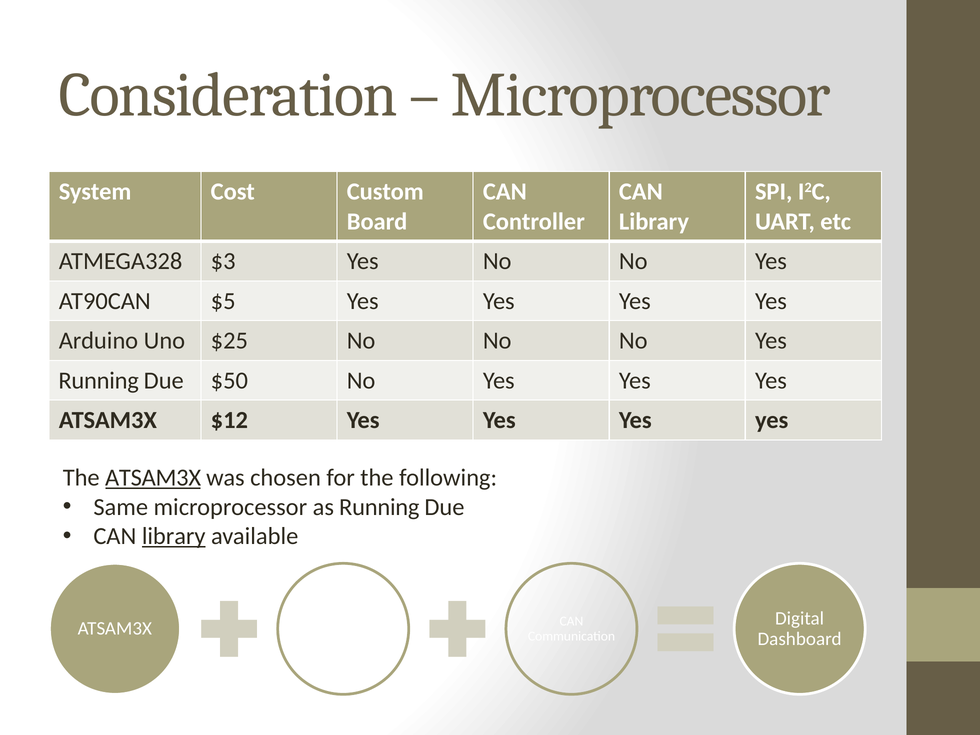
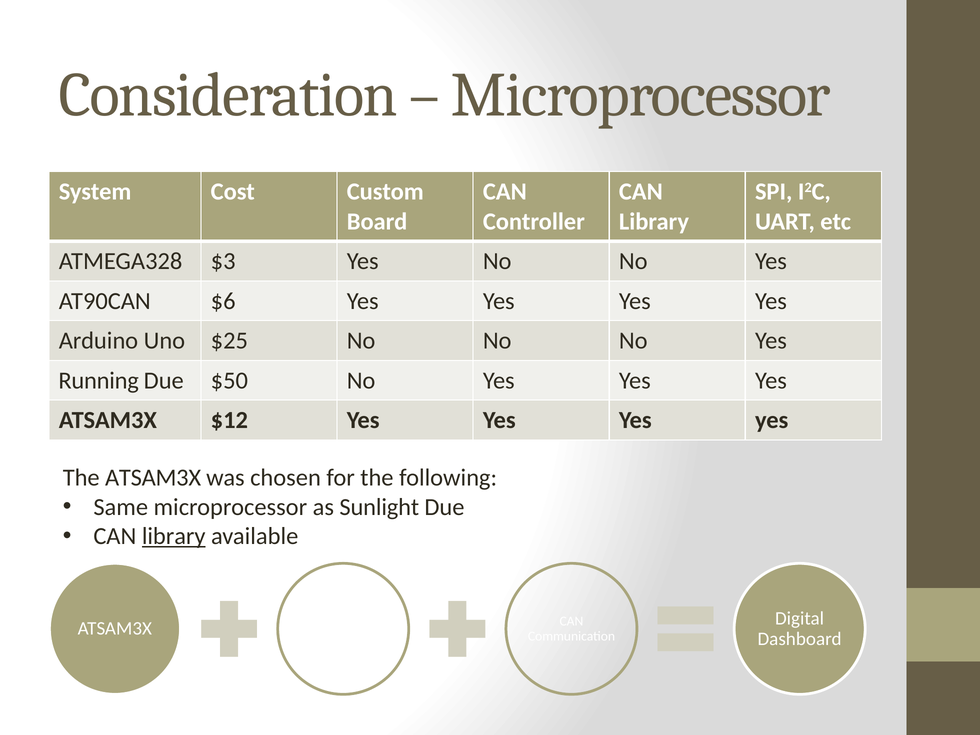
$5: $5 -> $6
ATSAM3X at (153, 478) underline: present -> none
as Running: Running -> Sunlight
